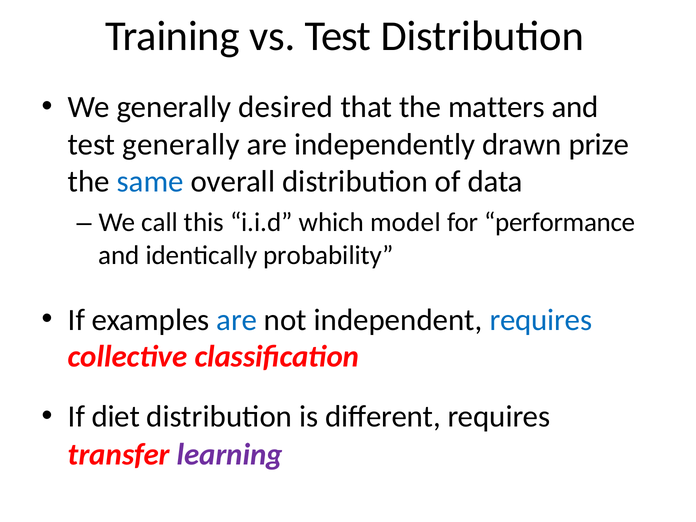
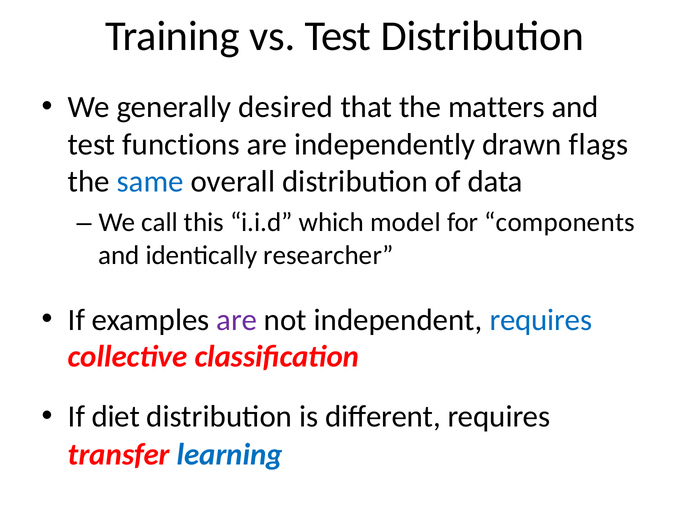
test generally: generally -> functions
prize: prize -> flags
performance: performance -> components
probability: probability -> researcher
are at (237, 320) colour: blue -> purple
learning colour: purple -> blue
